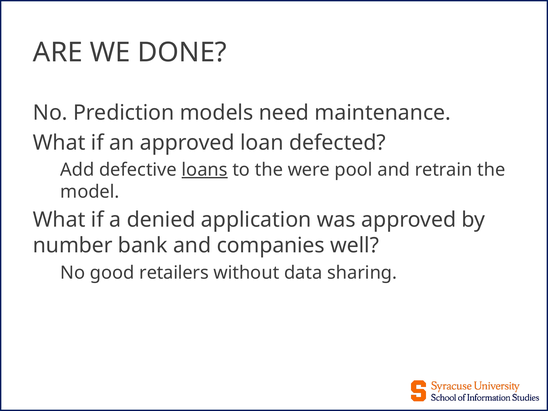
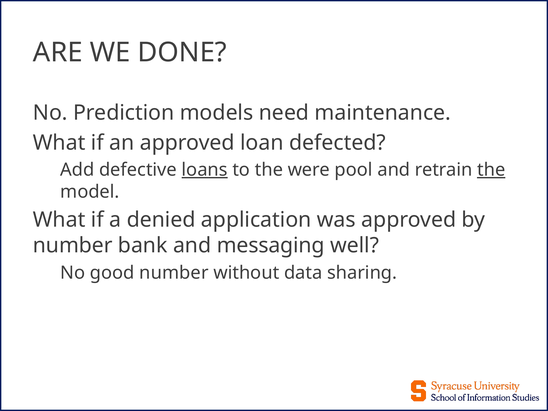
the at (491, 170) underline: none -> present
companies: companies -> messaging
good retailers: retailers -> number
